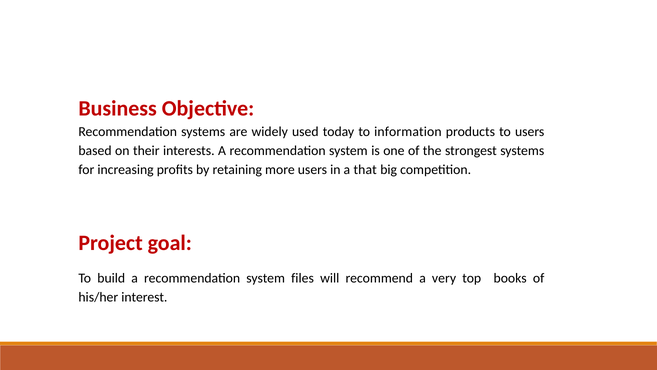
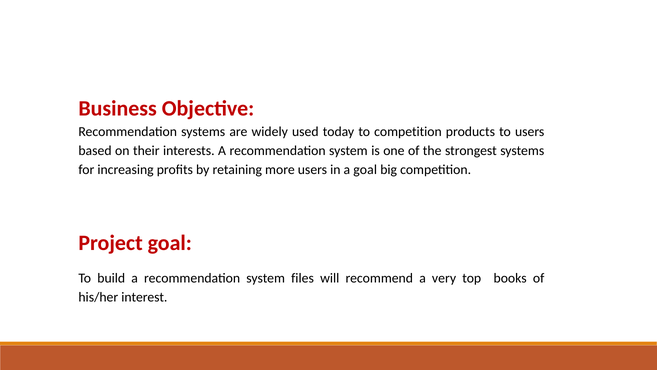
to information: information -> competition
a that: that -> goal
